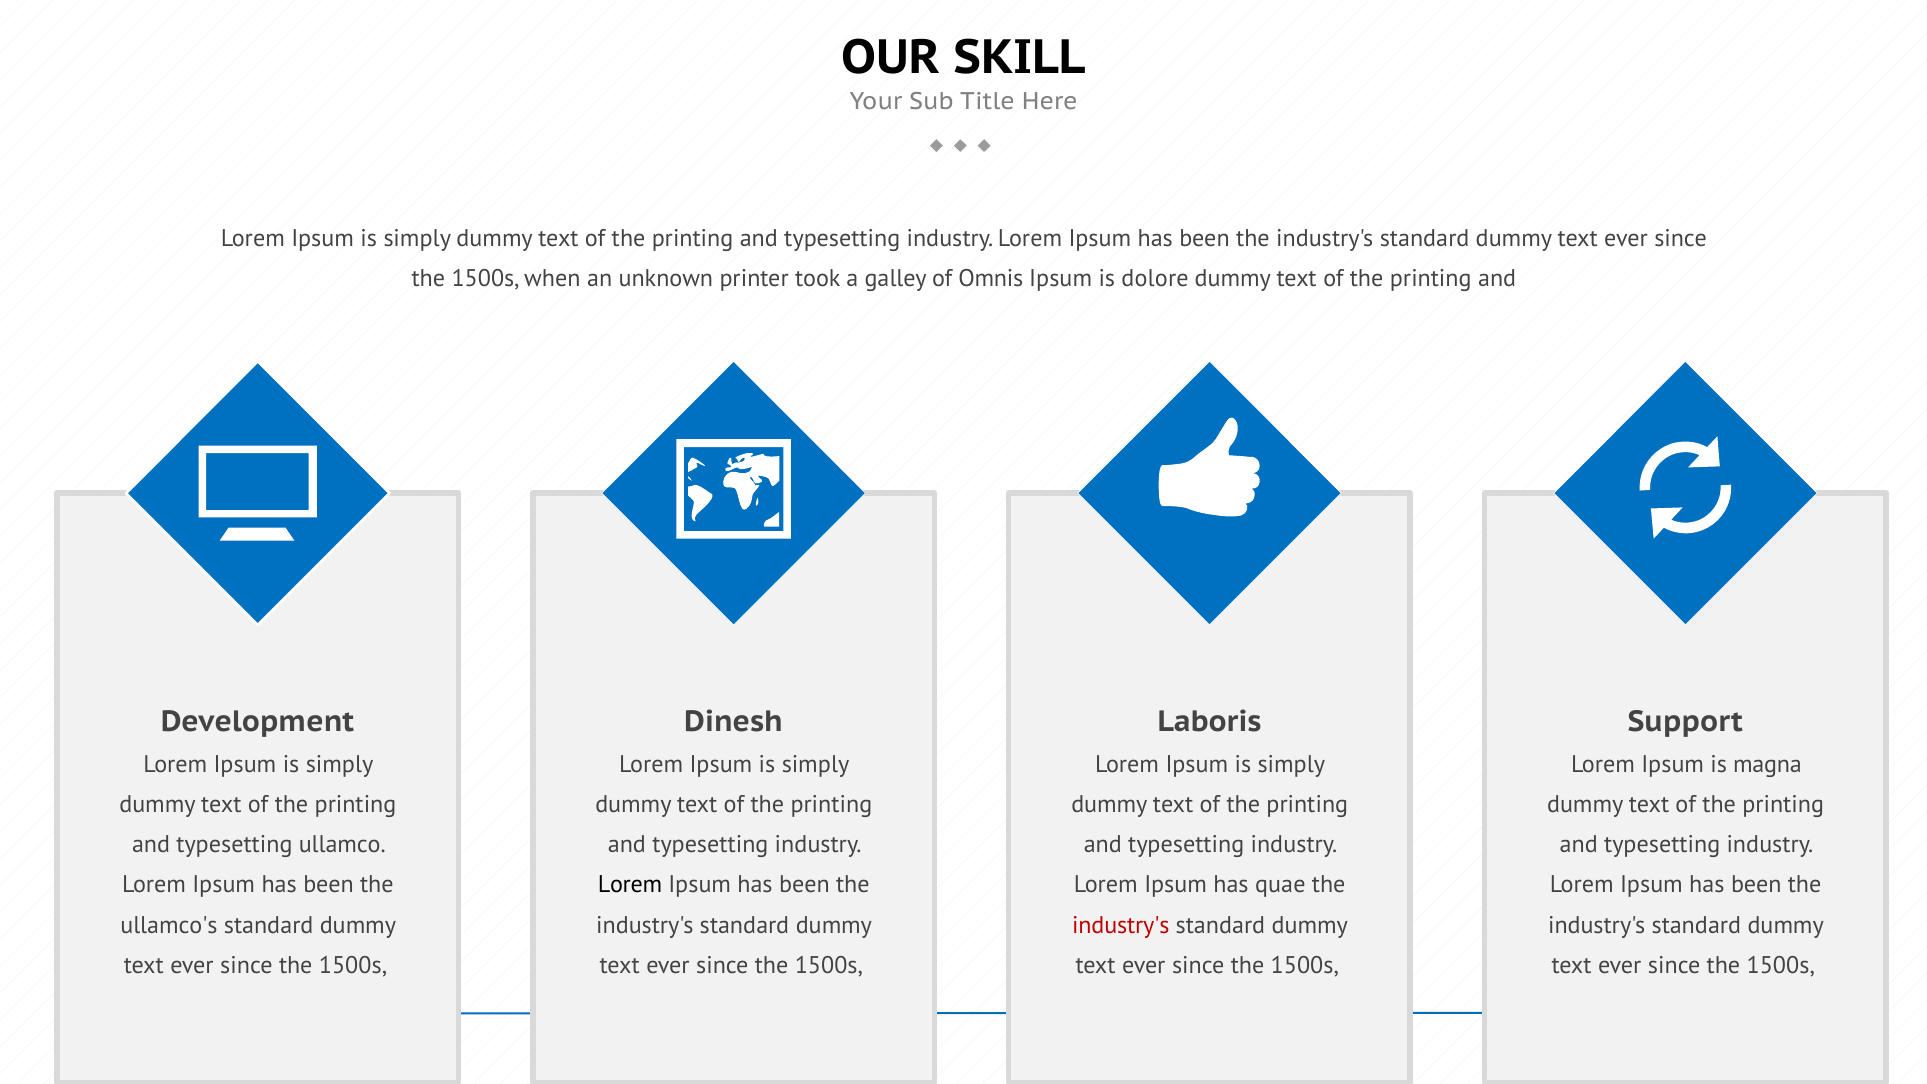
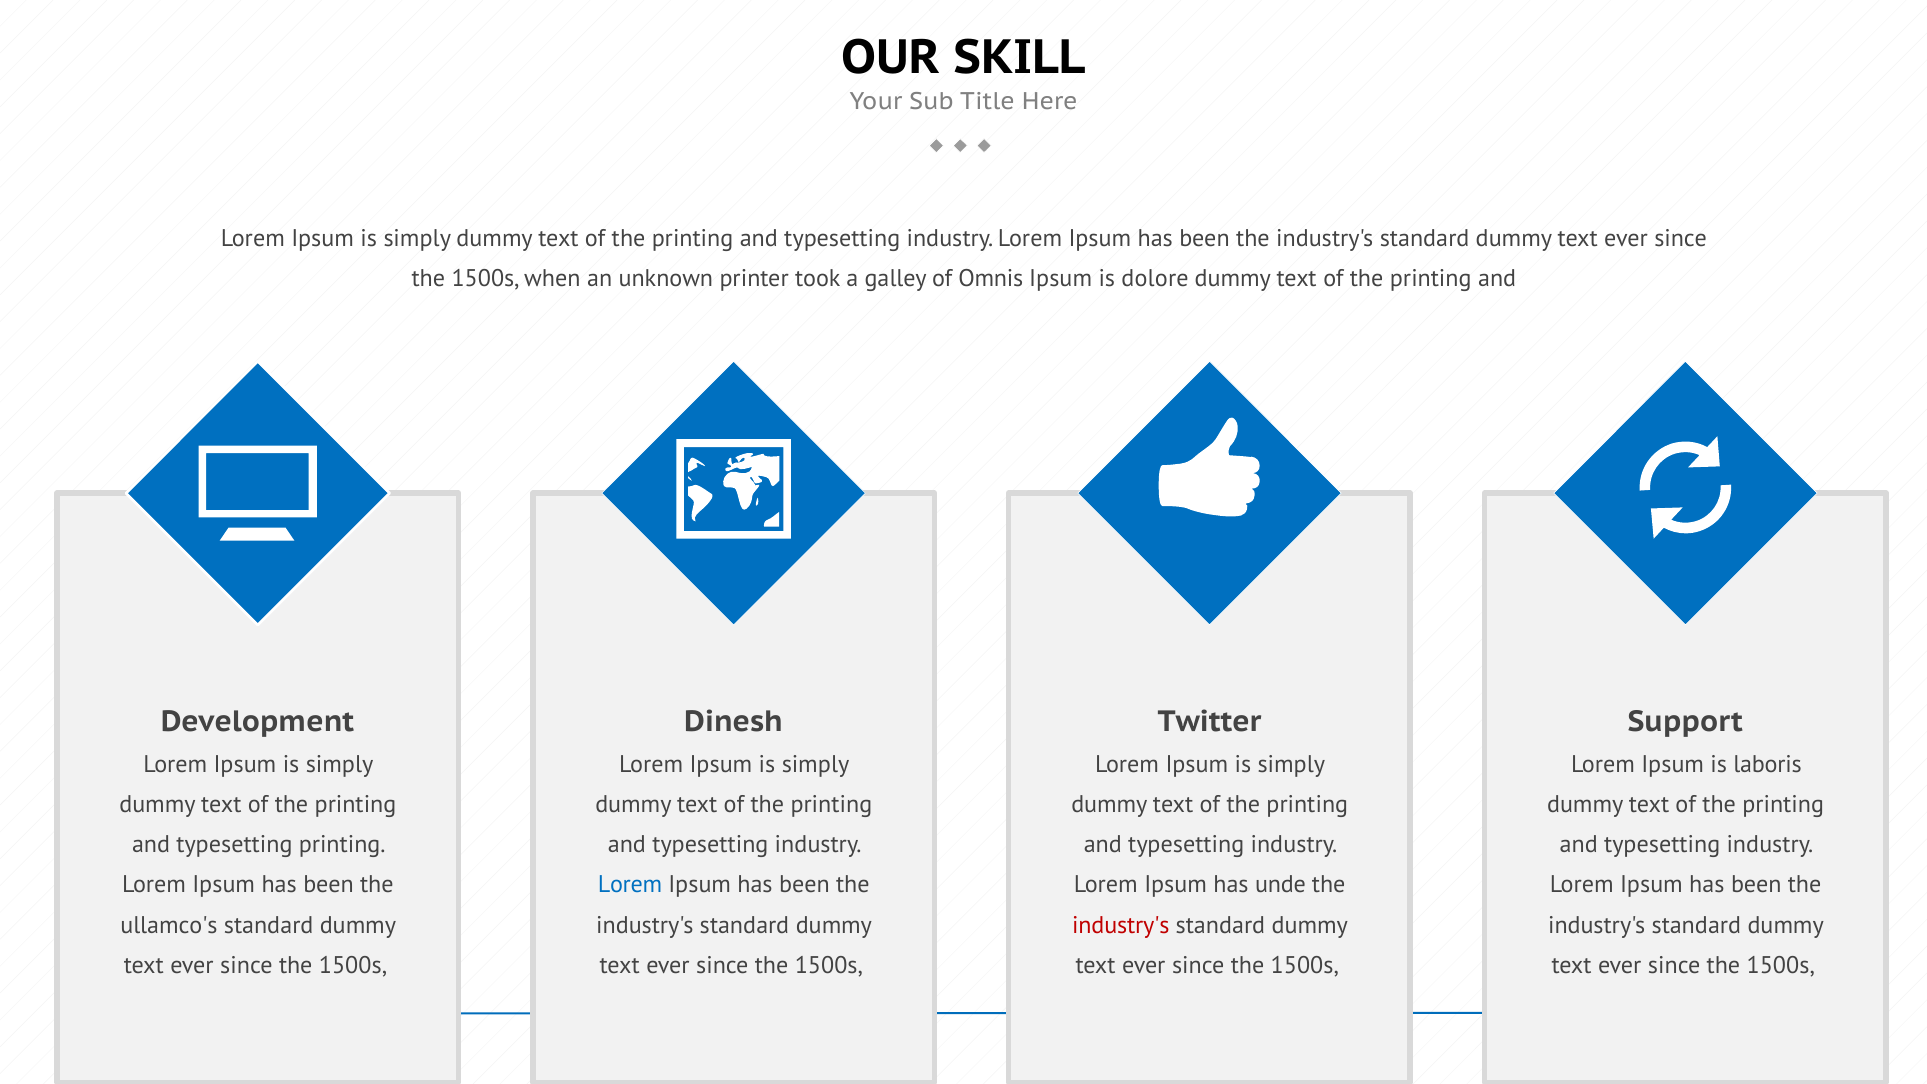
Laboris: Laboris -> Twitter
magna: magna -> laboris
typesetting ullamco: ullamco -> printing
Lorem at (630, 885) colour: black -> blue
quae: quae -> unde
